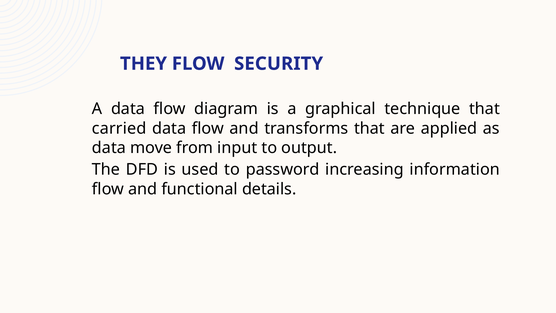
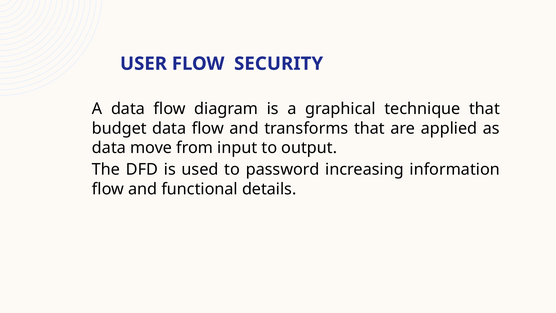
THEY: THEY -> USER
carried: carried -> budget
